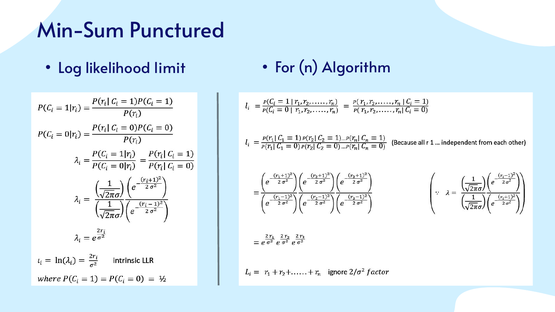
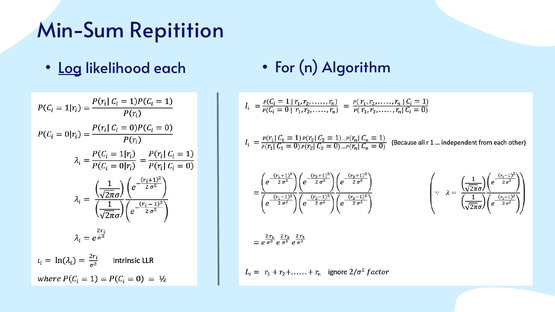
Punctured: Punctured -> Repitition
Log underline: none -> present
limit: limit -> each
